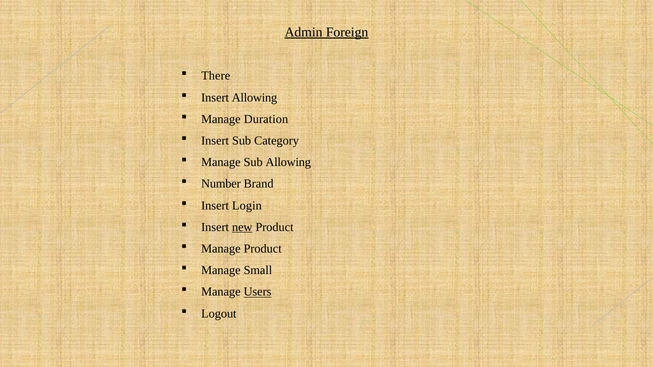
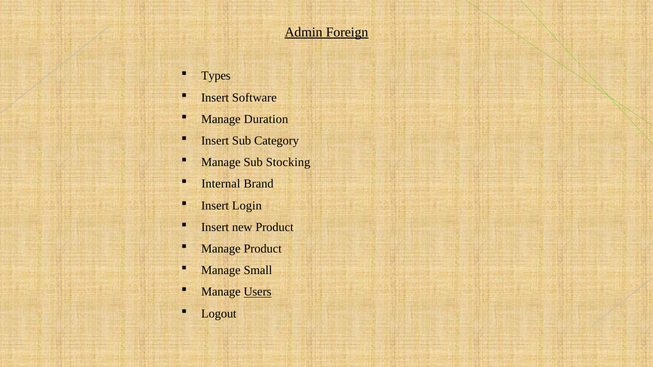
There: There -> Types
Insert Allowing: Allowing -> Software
Sub Allowing: Allowing -> Stocking
Number: Number -> Internal
new underline: present -> none
